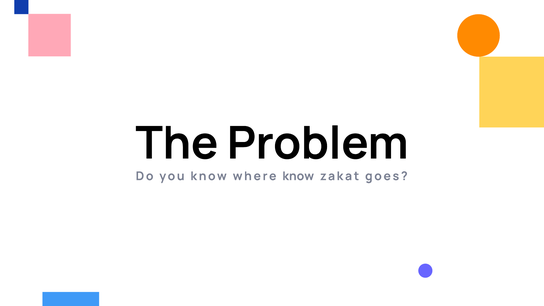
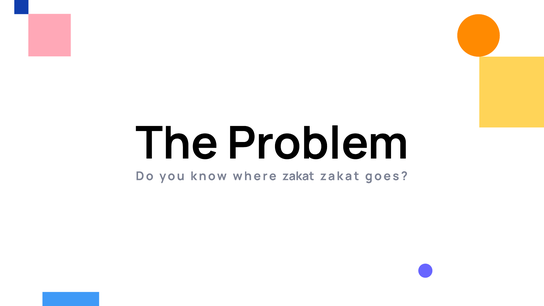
where know: know -> zakat
